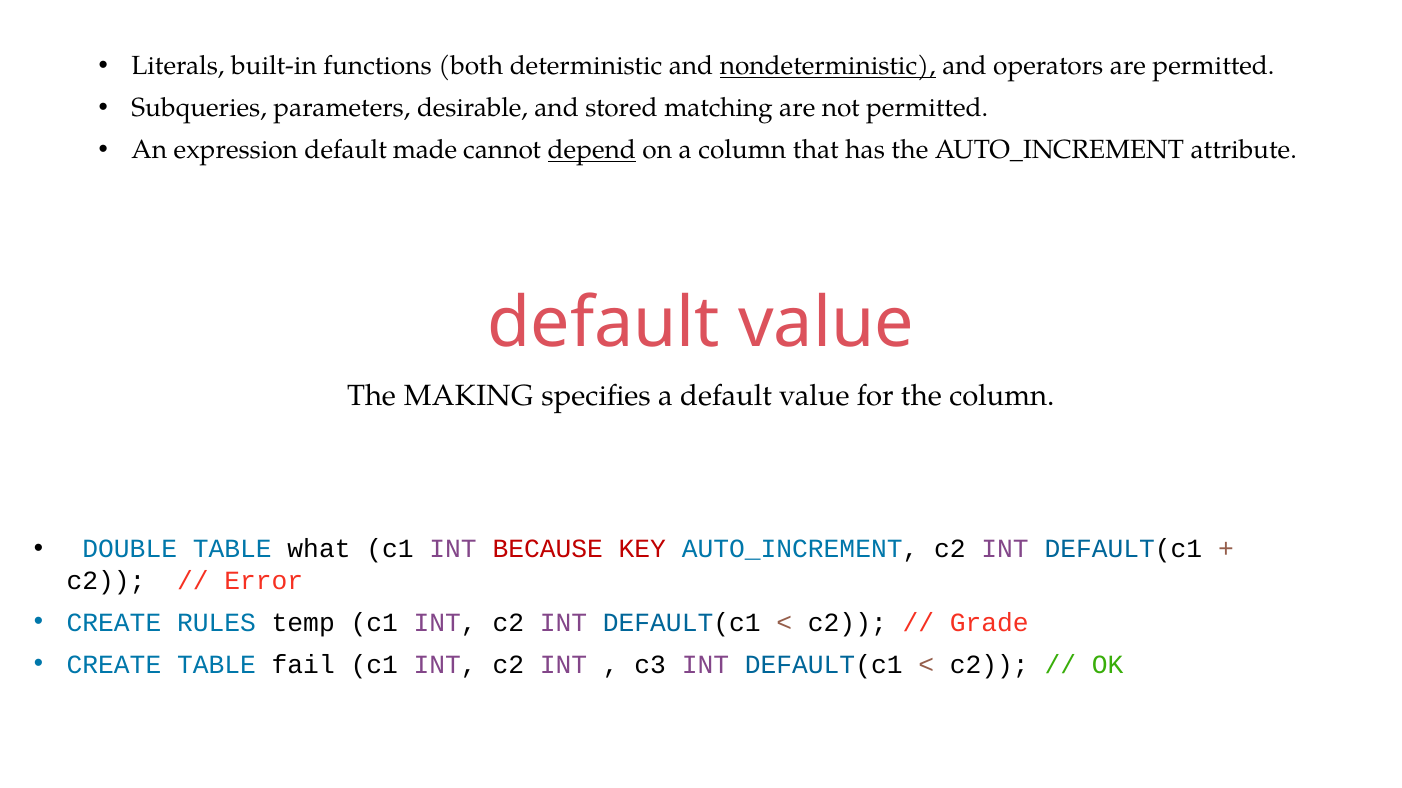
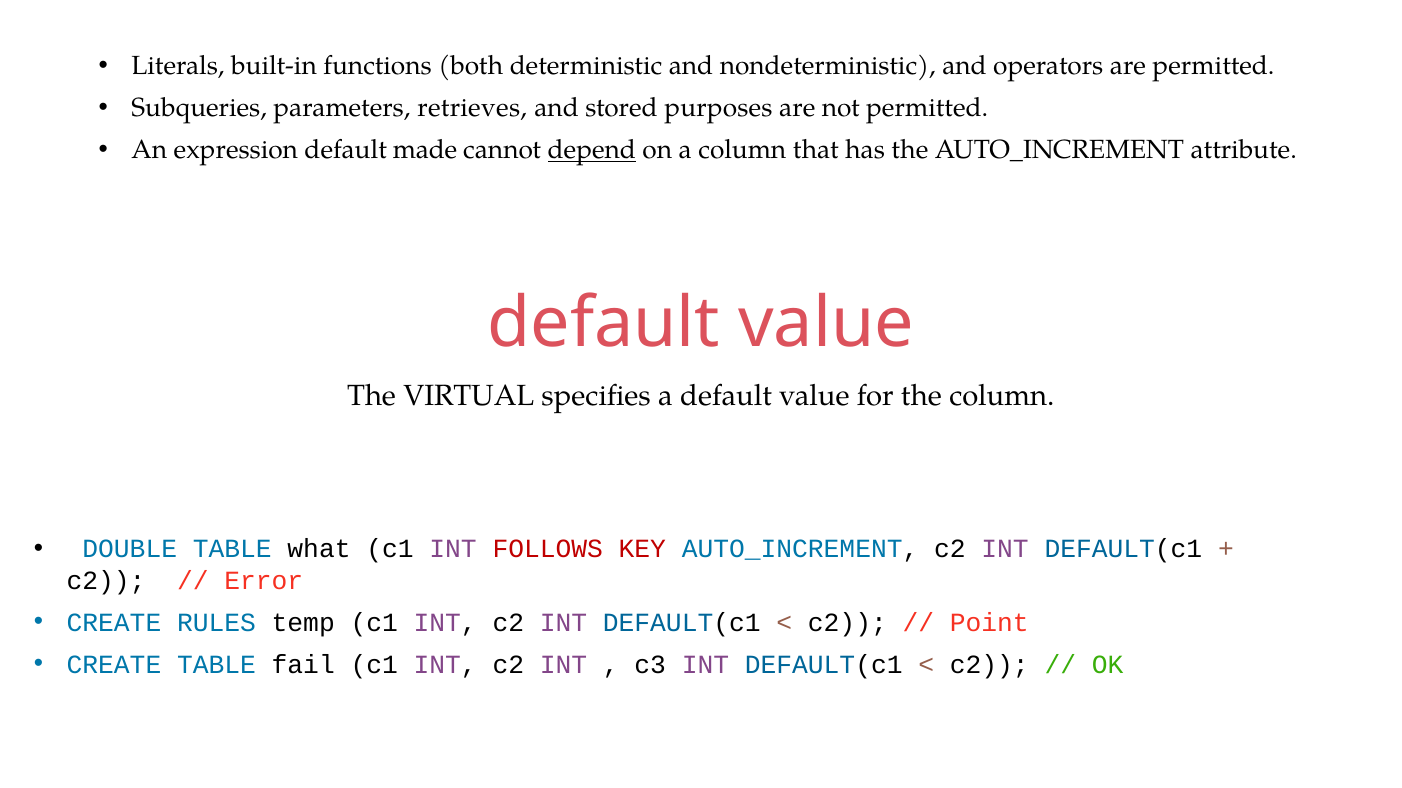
nondeterministic underline: present -> none
desirable: desirable -> retrieves
matching: matching -> purposes
MAKING: MAKING -> VIRTUAL
BECAUSE: BECAUSE -> FOLLOWS
Grade: Grade -> Point
